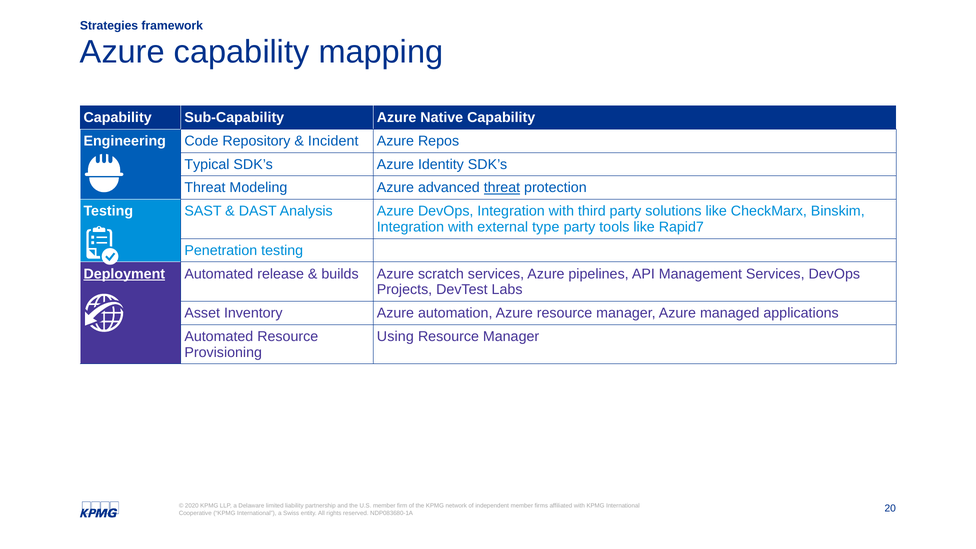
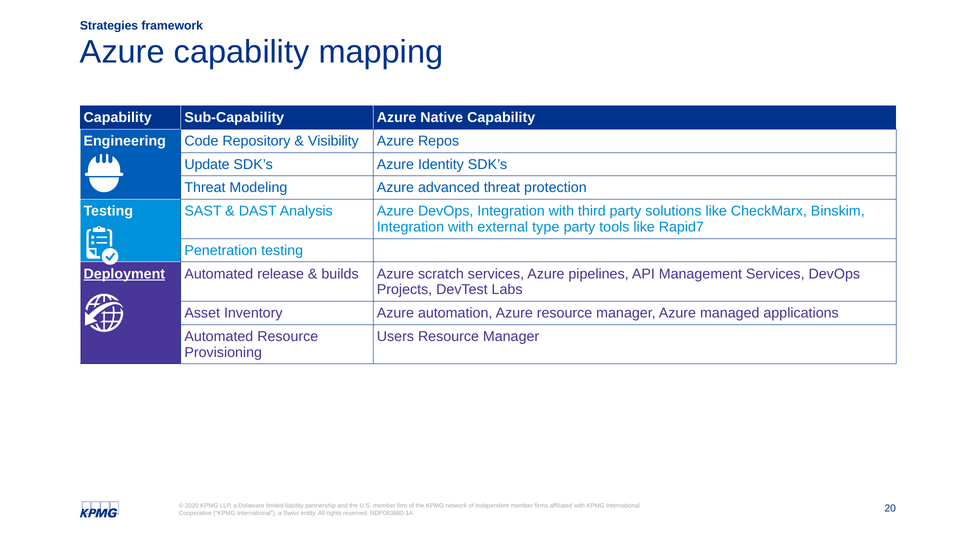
Incident: Incident -> Visibility
Typical: Typical -> Update
threat at (502, 188) underline: present -> none
Using: Using -> Users
